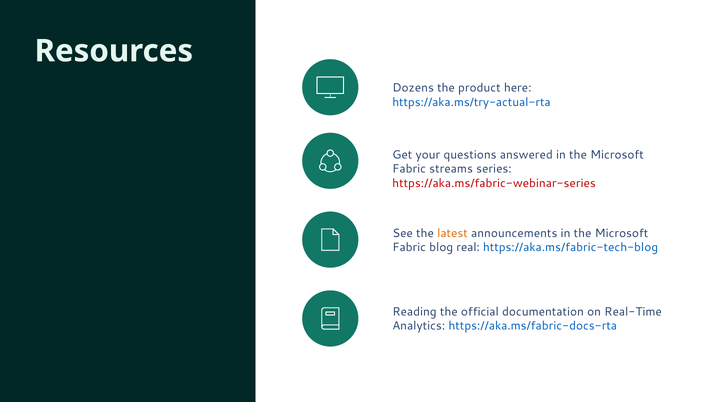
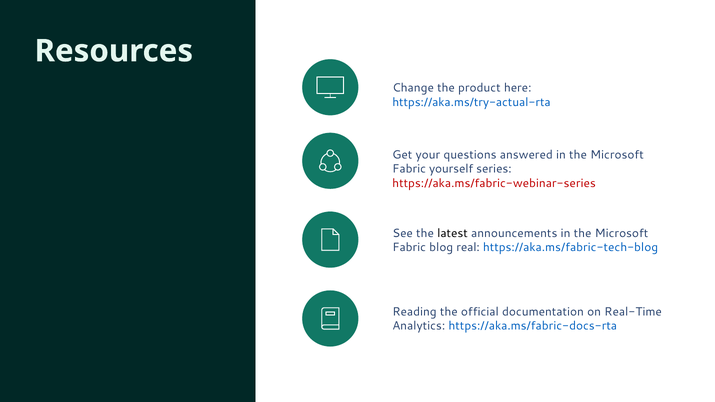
Dozens: Dozens -> Change
streams: streams -> yourself
latest colour: orange -> black
